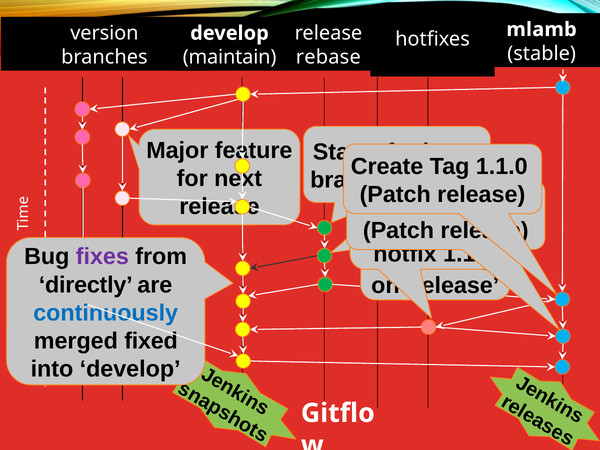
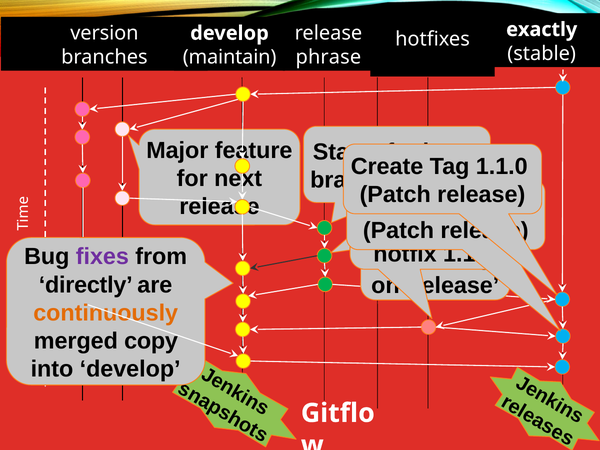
mlamb: mlamb -> exactly
rebase: rebase -> phrase
continuously colour: blue -> orange
merged fixed: fixed -> copy
